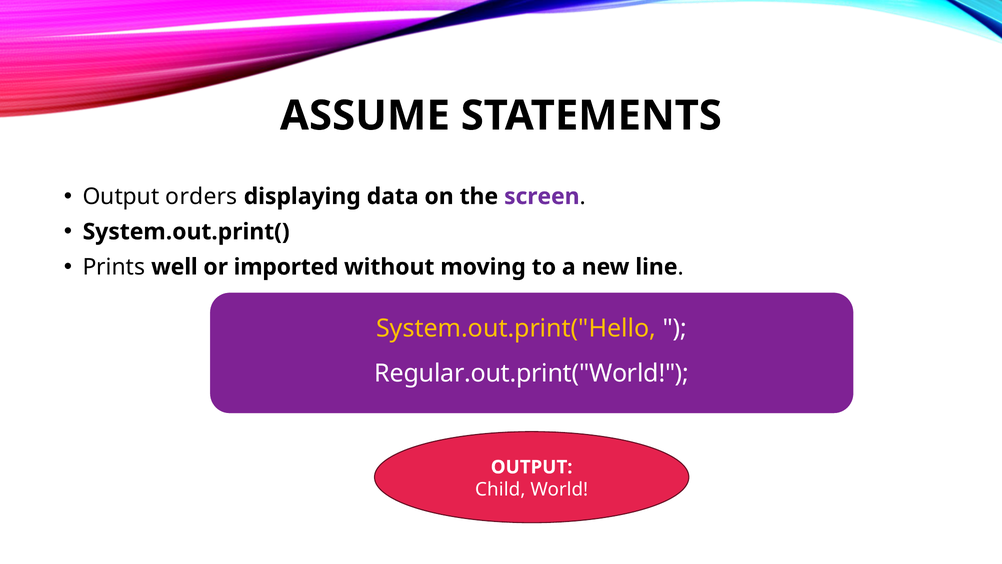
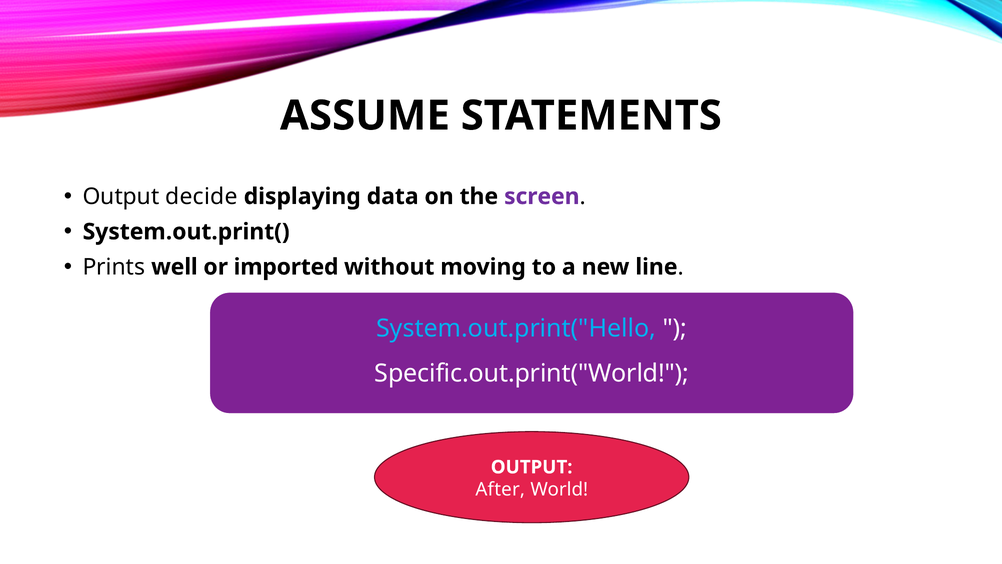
orders: orders -> decide
System.out.print("Hello colour: yellow -> light blue
Regular.out.print("World: Regular.out.print("World -> Specific.out.print("World
Child: Child -> After
